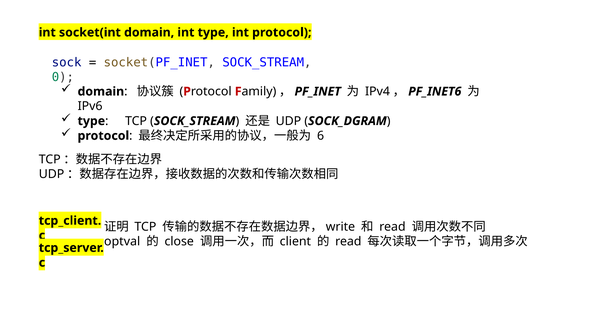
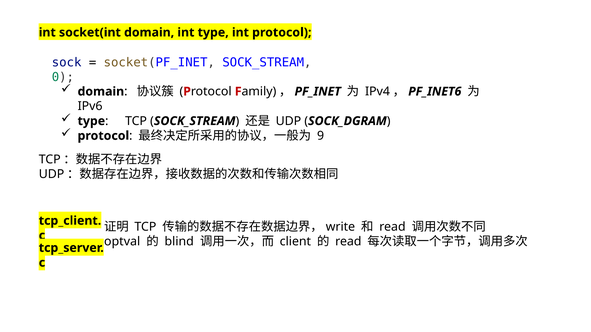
6: 6 -> 9
close: close -> blind
